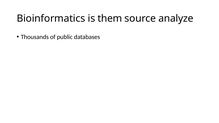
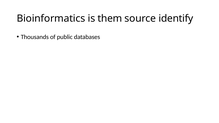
analyze: analyze -> identify
